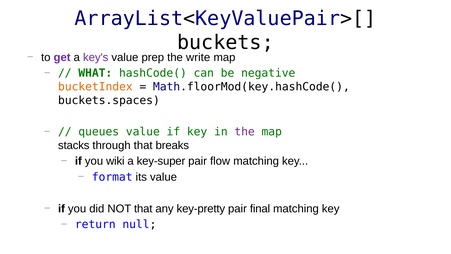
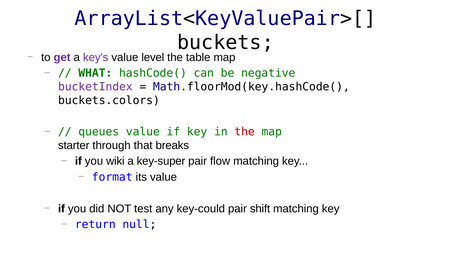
prep: prep -> level
write: write -> table
bucketIndex colour: orange -> purple
buckets.spaces: buckets.spaces -> buckets.colors
the at (245, 132) colour: purple -> red
stacks: stacks -> starter
NOT that: that -> test
key-pretty: key-pretty -> key-could
final: final -> shift
